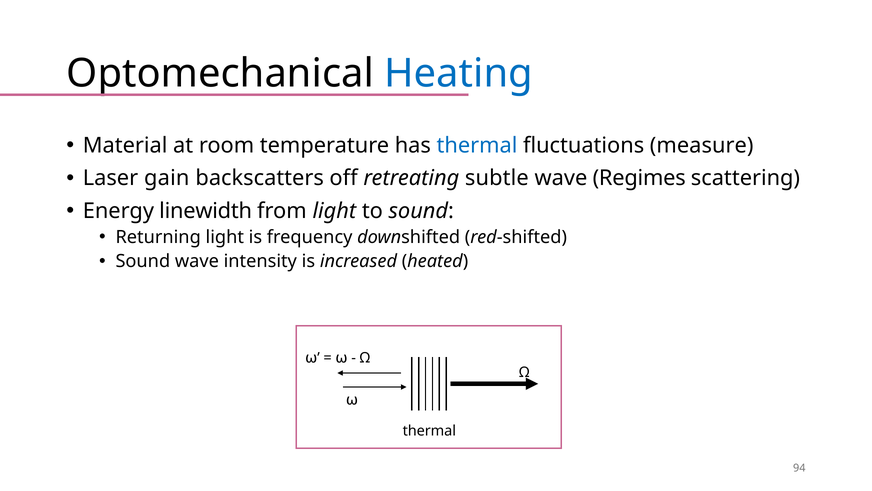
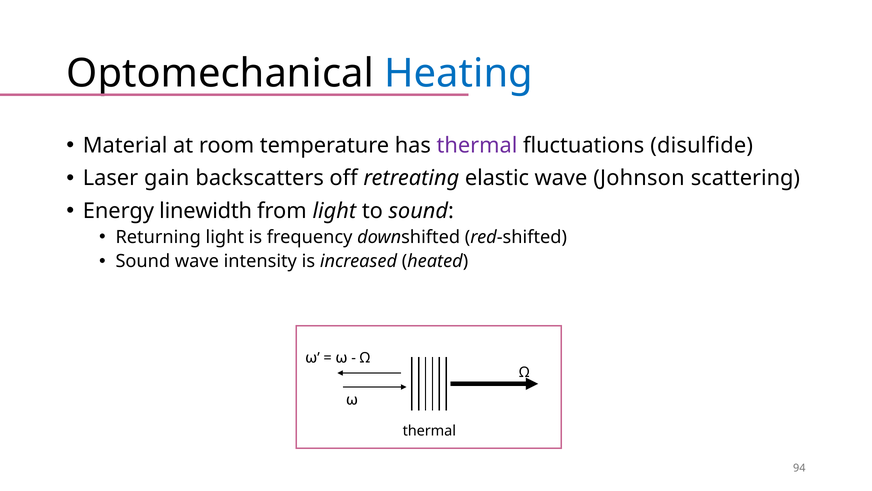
thermal at (477, 145) colour: blue -> purple
measure: measure -> disulfide
subtle: subtle -> elastic
Regimes: Regimes -> Johnson
